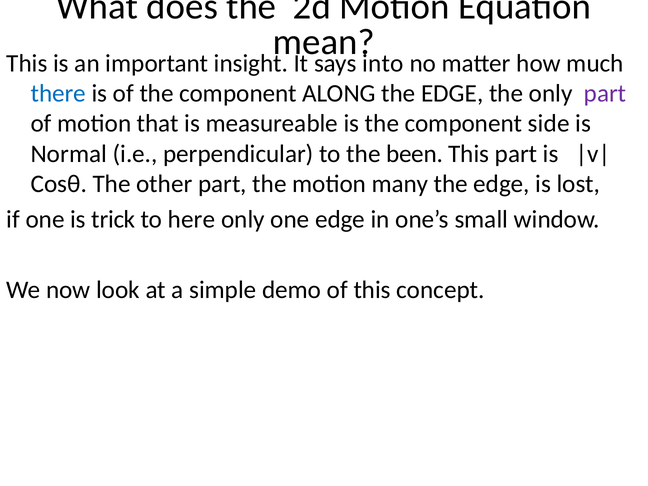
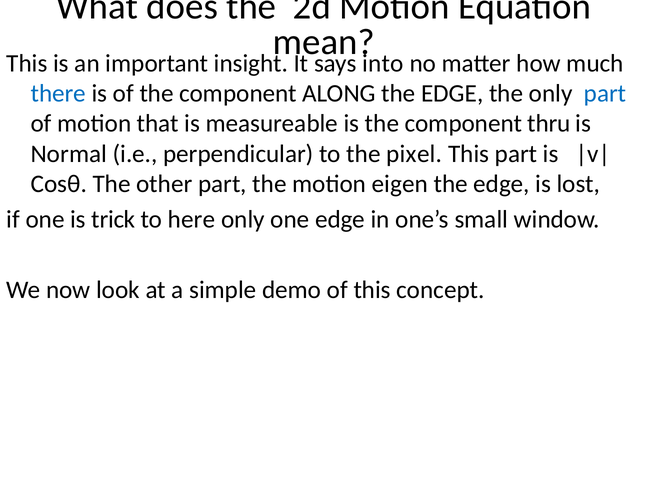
part at (605, 93) colour: purple -> blue
side: side -> thru
been: been -> pixel
many: many -> eigen
